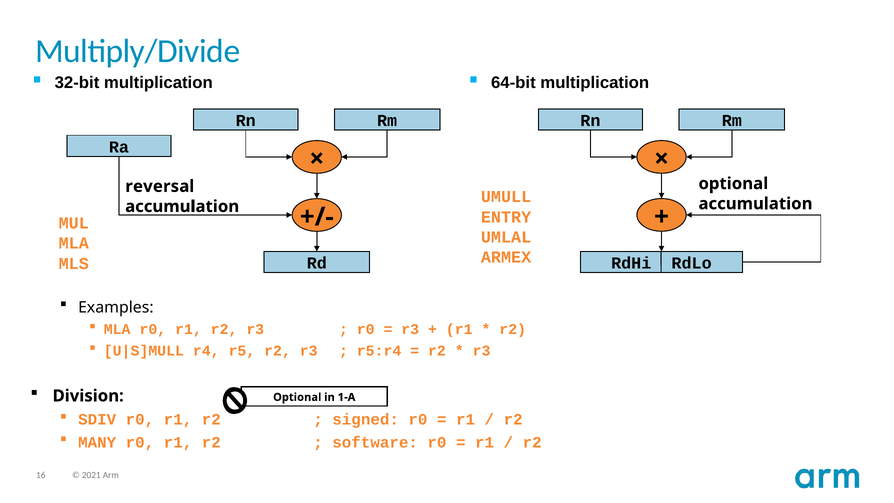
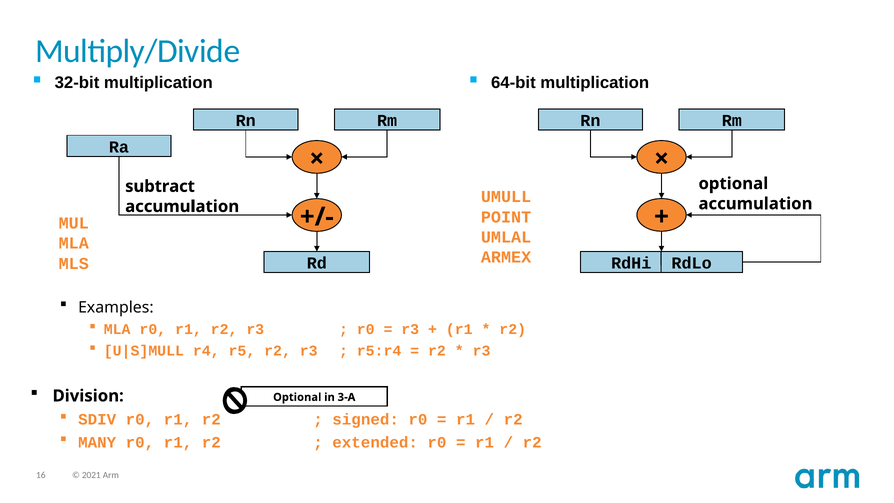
reversal: reversal -> subtract
ENTRY: ENTRY -> POINT
1-A: 1-A -> 3-A
software: software -> extended
